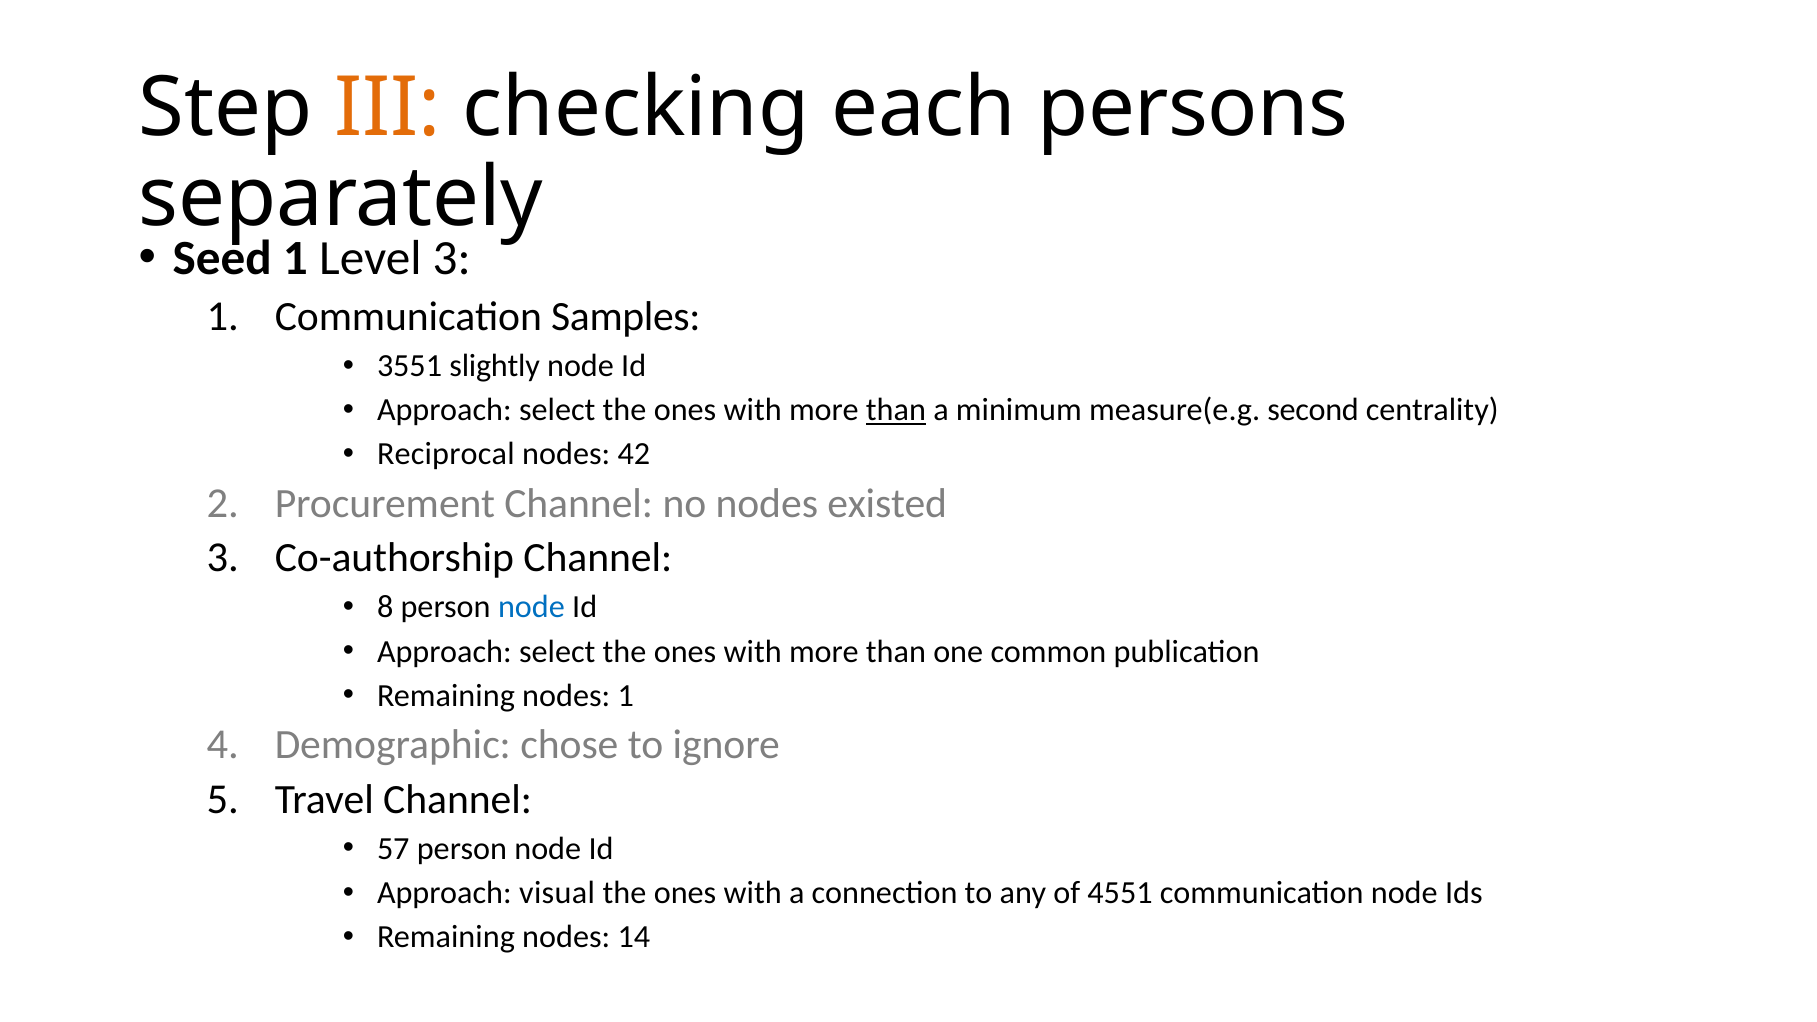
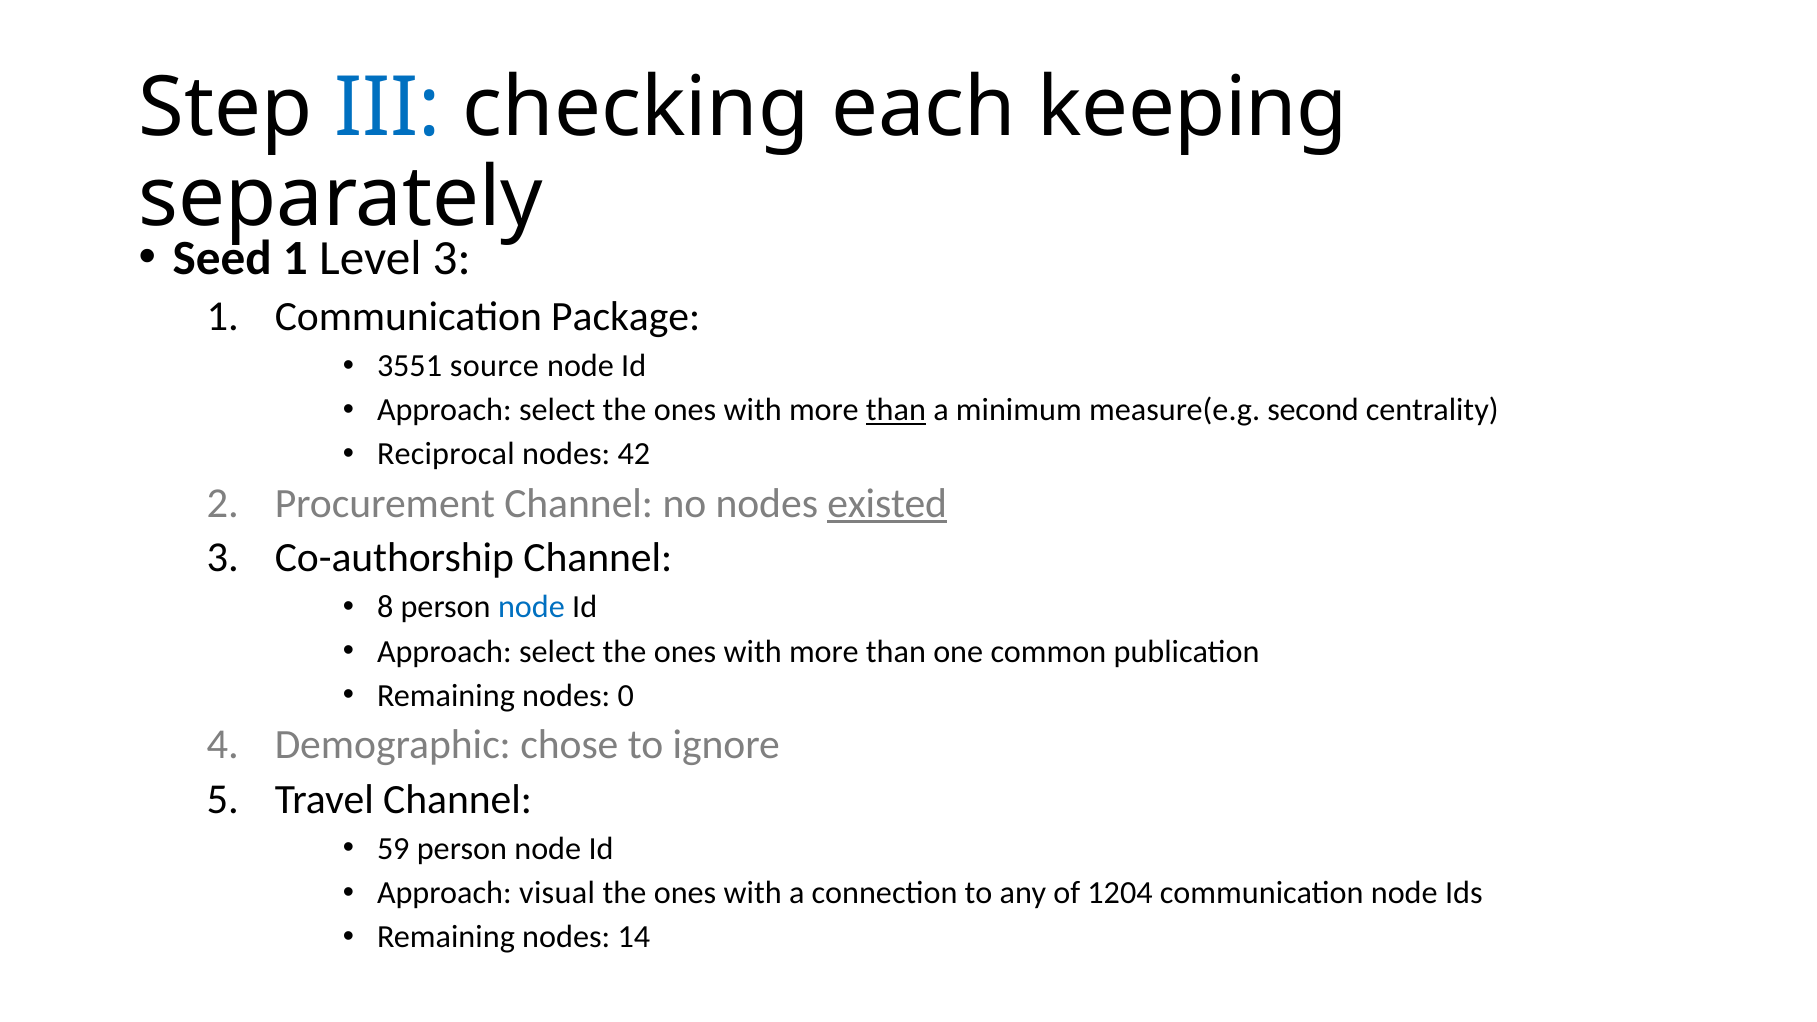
III colour: orange -> blue
persons: persons -> keeping
Samples: Samples -> Package
slightly: slightly -> source
existed underline: none -> present
nodes 1: 1 -> 0
57: 57 -> 59
4551: 4551 -> 1204
